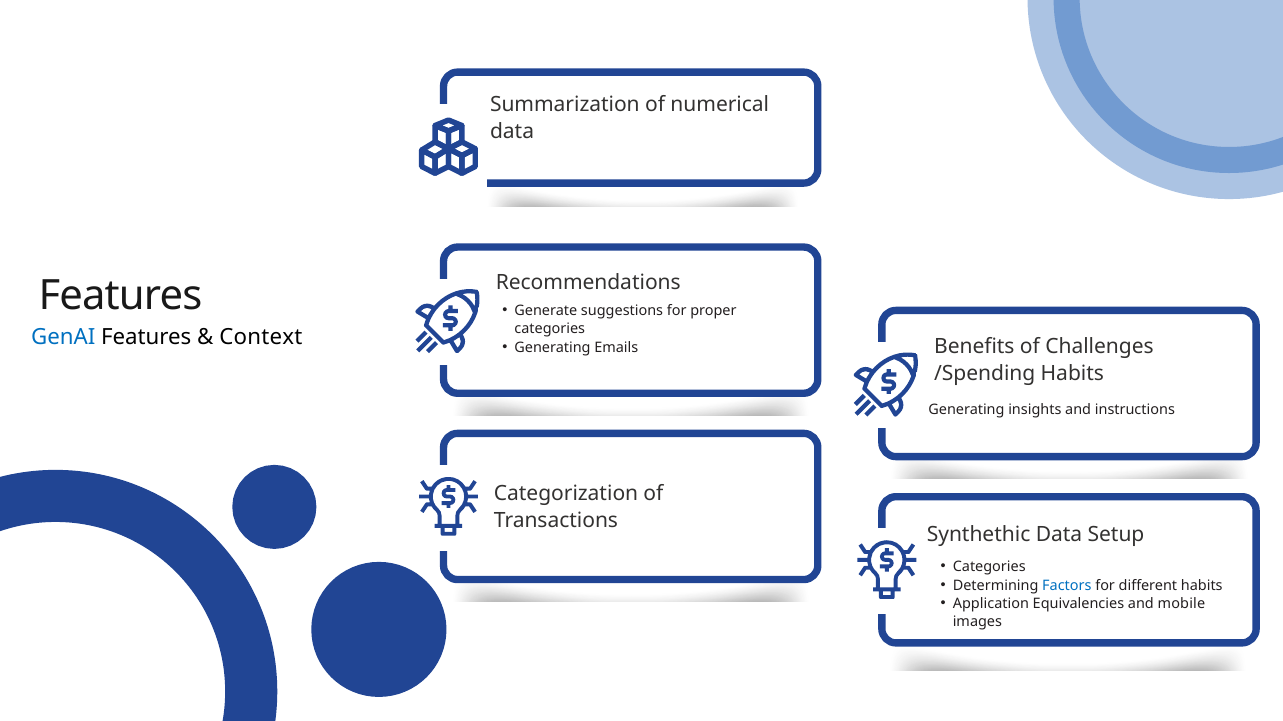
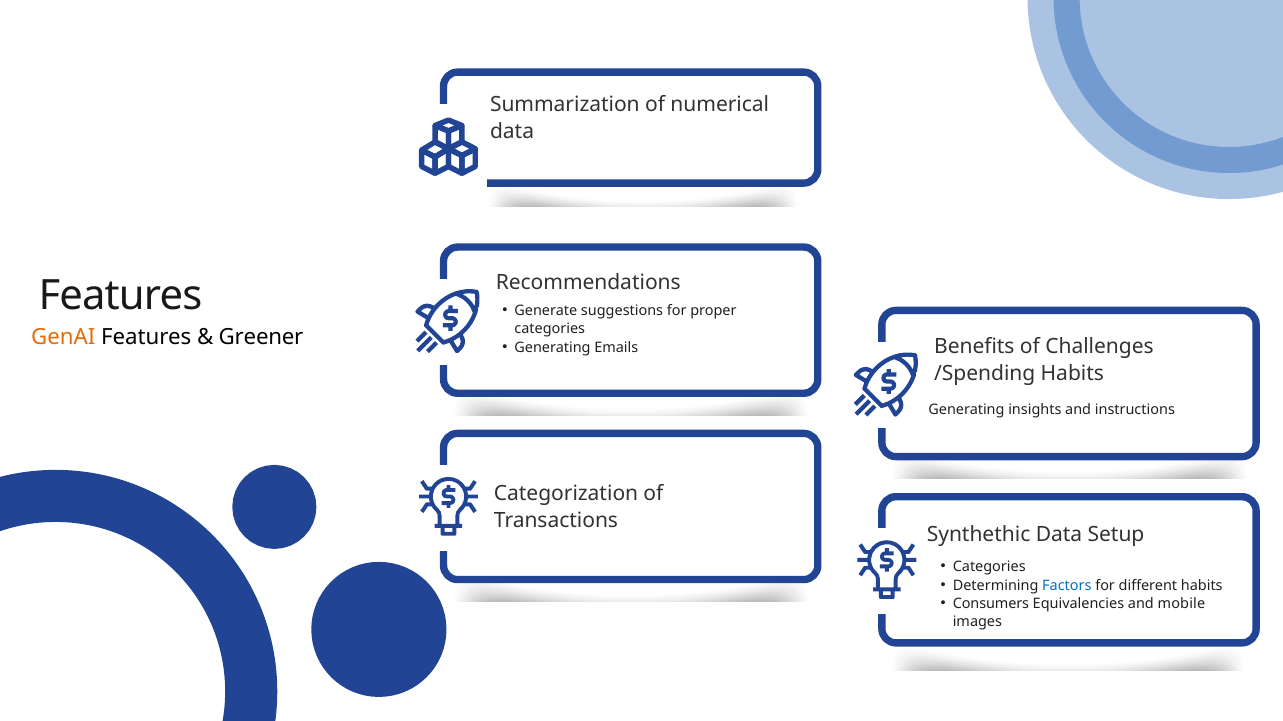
GenAI colour: blue -> orange
Context: Context -> Greener
Application: Application -> Consumers
